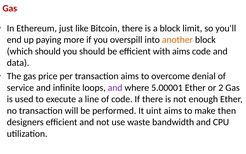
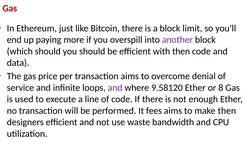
another colour: orange -> purple
with aims: aims -> then
5.00001: 5.00001 -> 9.58120
2: 2 -> 8
uint: uint -> fees
